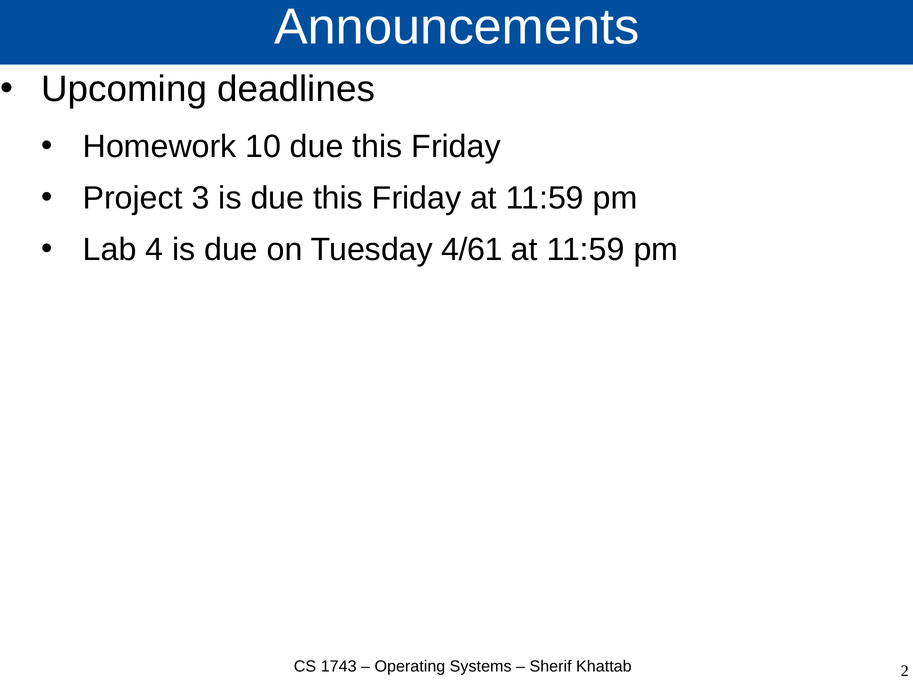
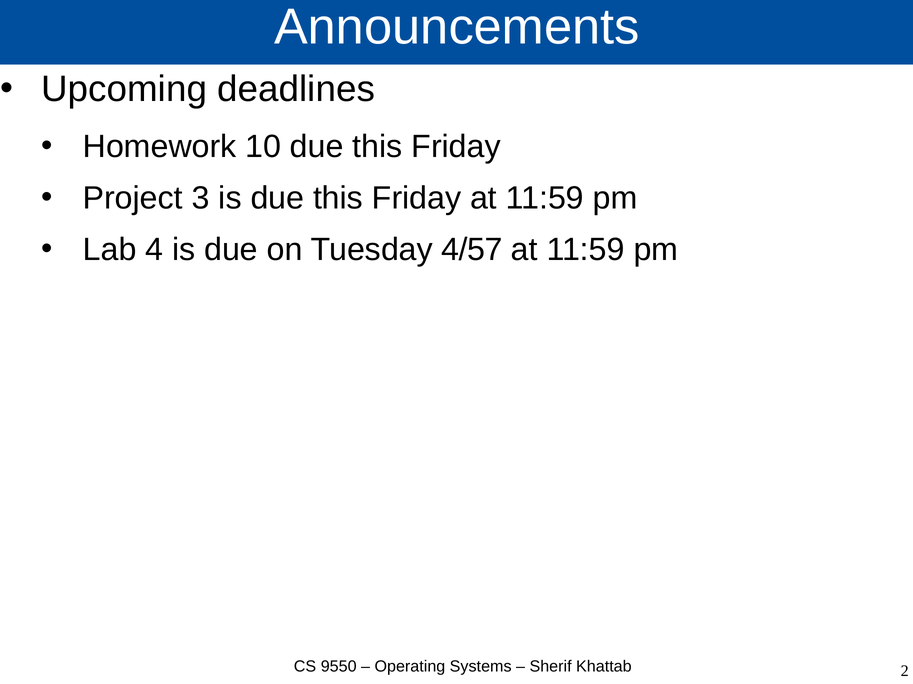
4/61: 4/61 -> 4/57
1743: 1743 -> 9550
